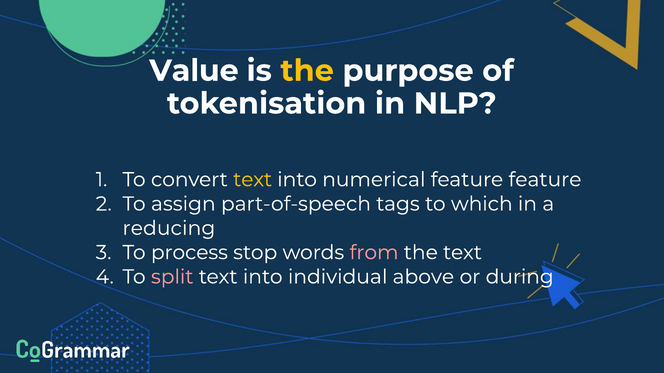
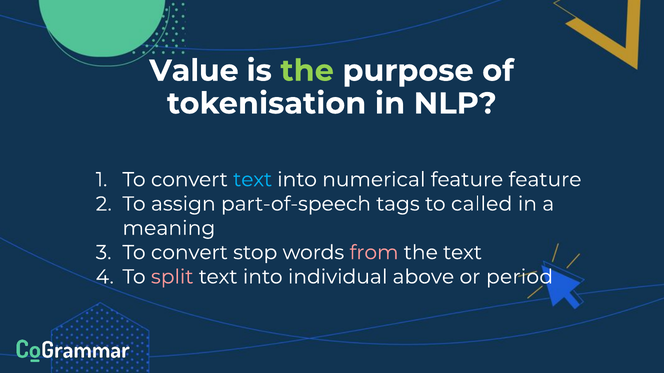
the at (307, 71) colour: yellow -> light green
text at (253, 180) colour: yellow -> light blue
which: which -> called
reducing: reducing -> meaning
process at (189, 253): process -> convert
during: during -> period
